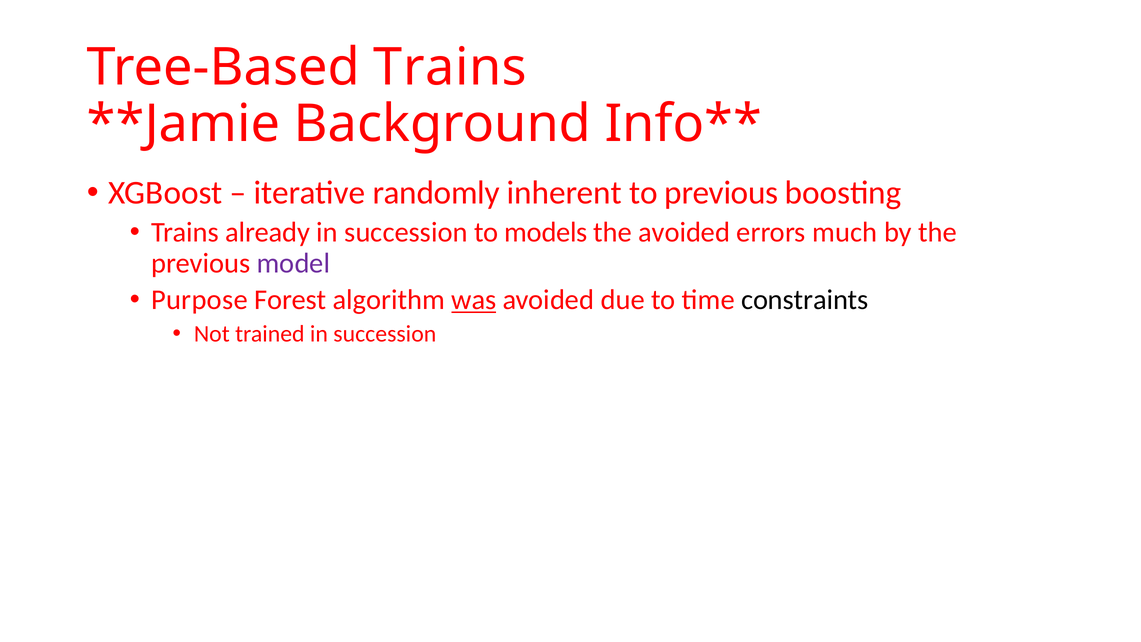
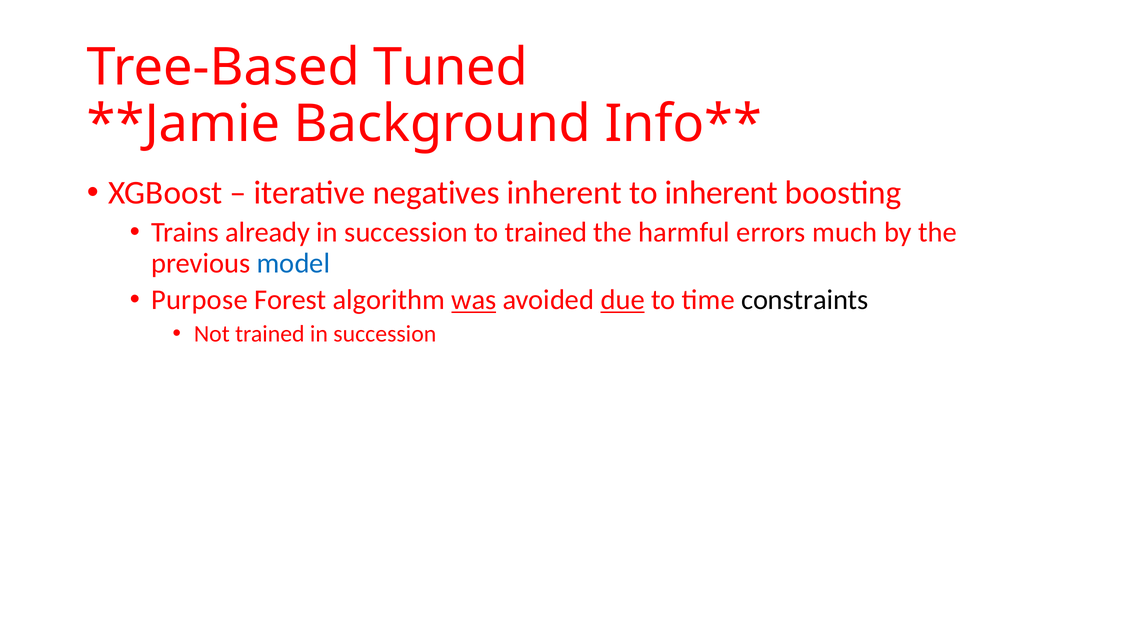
Tree-Based Trains: Trains -> Tuned
randomly: randomly -> negatives
to previous: previous -> inherent
to models: models -> trained
the avoided: avoided -> harmful
model colour: purple -> blue
due underline: none -> present
